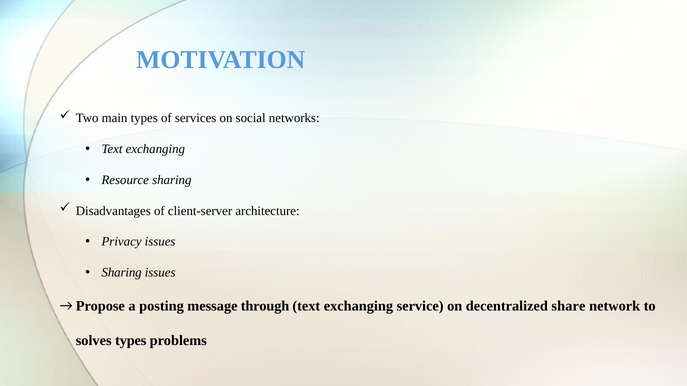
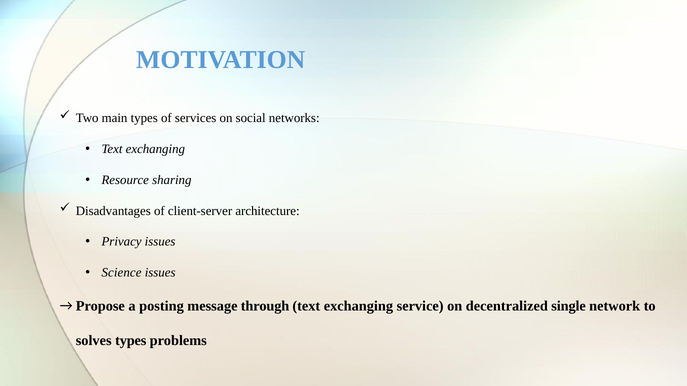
Sharing at (122, 273): Sharing -> Science
share: share -> single
